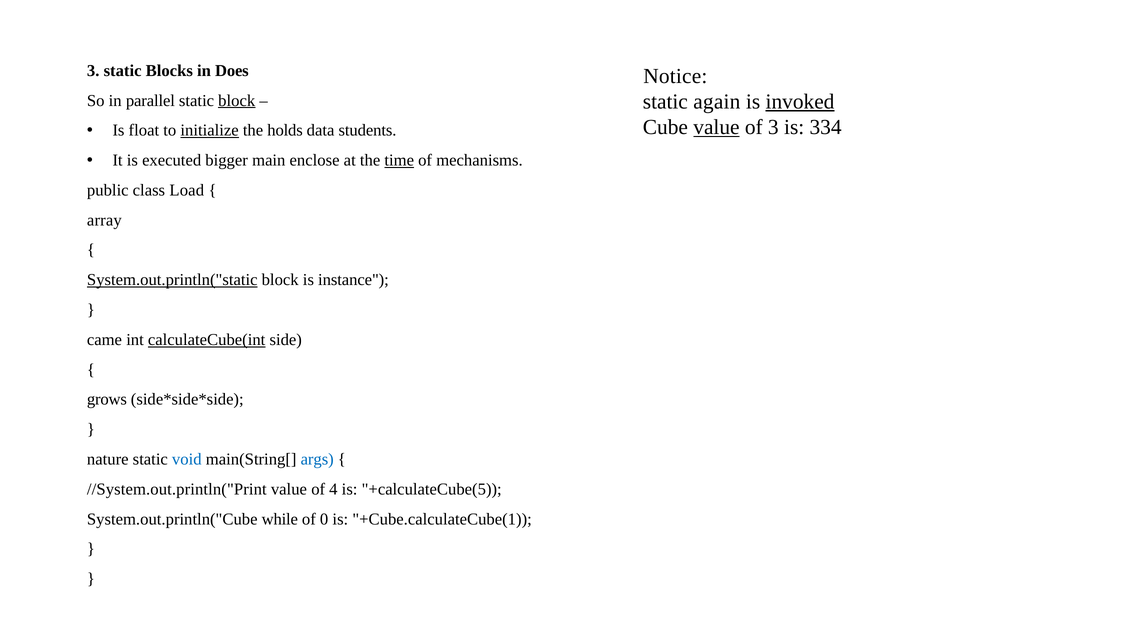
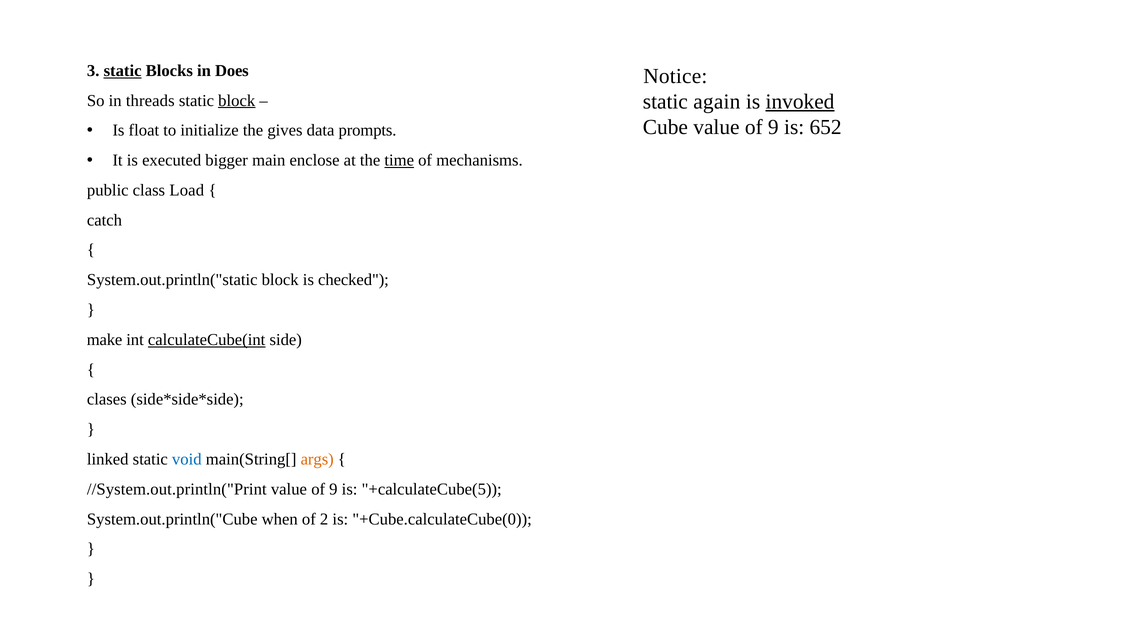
static at (123, 71) underline: none -> present
parallel: parallel -> threads
value at (716, 127) underline: present -> none
3 at (773, 127): 3 -> 9
334: 334 -> 652
initialize underline: present -> none
holds: holds -> gives
students: students -> prompts
array: array -> catch
System.out.println("static underline: present -> none
instance: instance -> checked
came: came -> make
grows: grows -> clases
nature: nature -> linked
args colour: blue -> orange
4 at (333, 489): 4 -> 9
while: while -> when
0: 0 -> 2
+Cube.calculateCube(1: +Cube.calculateCube(1 -> +Cube.calculateCube(0
